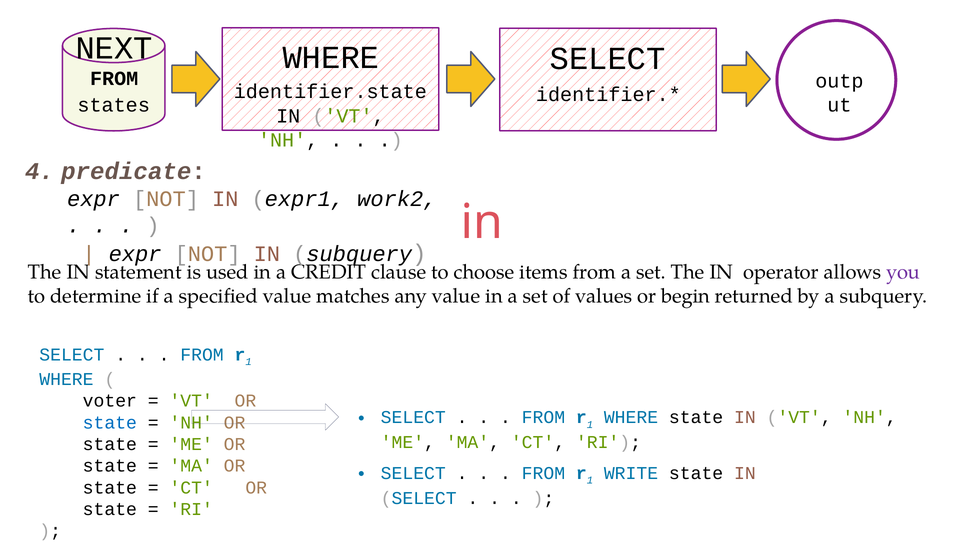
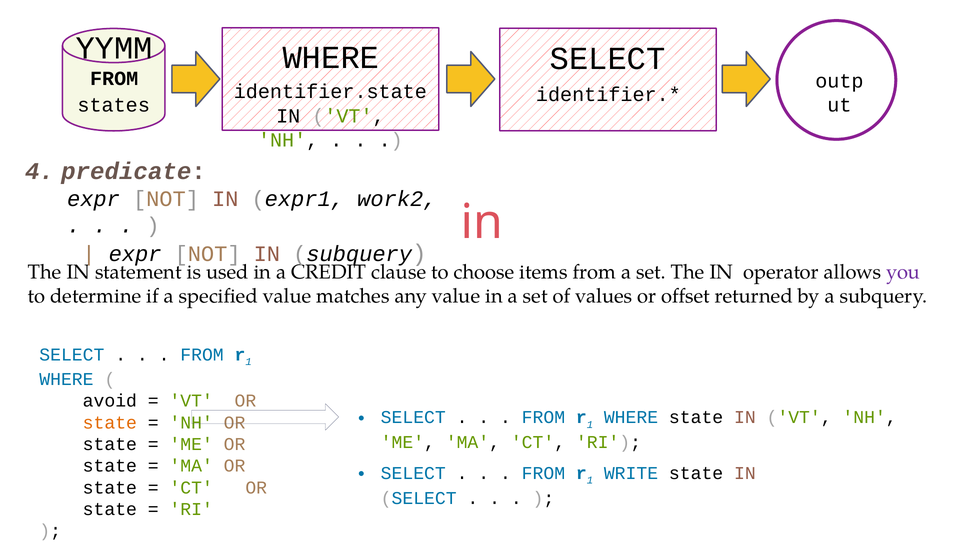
NEXT: NEXT -> YYMM
begin: begin -> offset
voter: voter -> avoid
state at (110, 423) colour: blue -> orange
